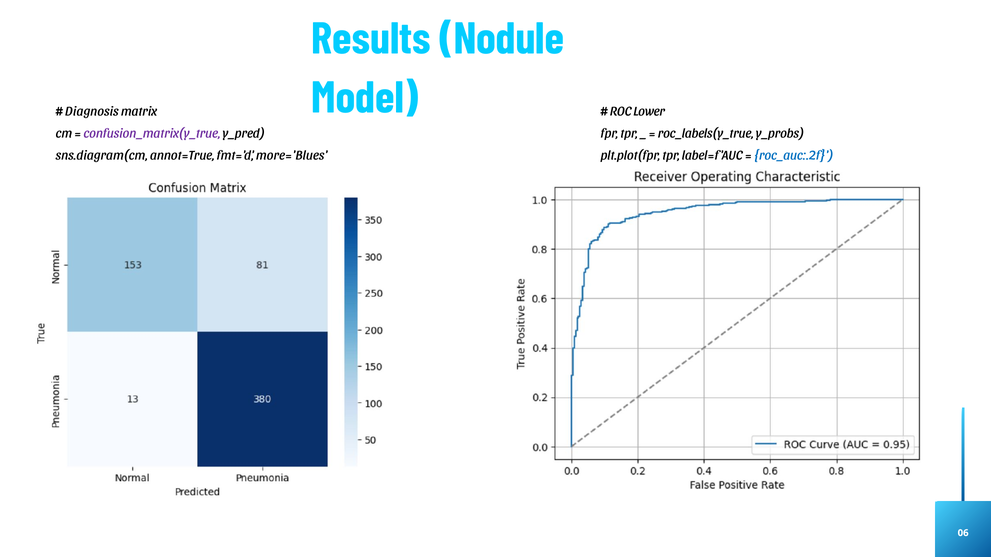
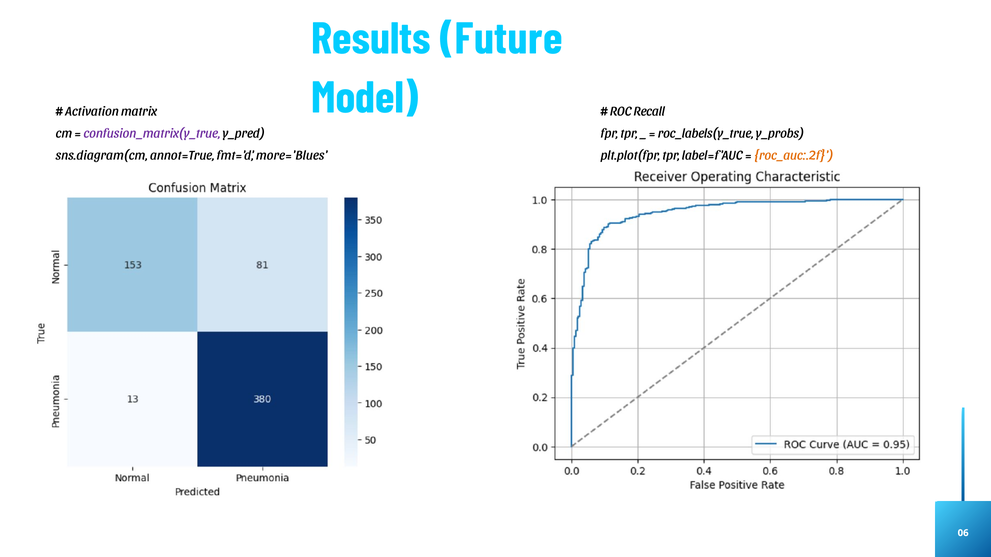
Nodule: Nodule -> Future
Lower: Lower -> Recall
Diagnosis: Diagnosis -> Activation
roc_auc:.2f colour: blue -> orange
